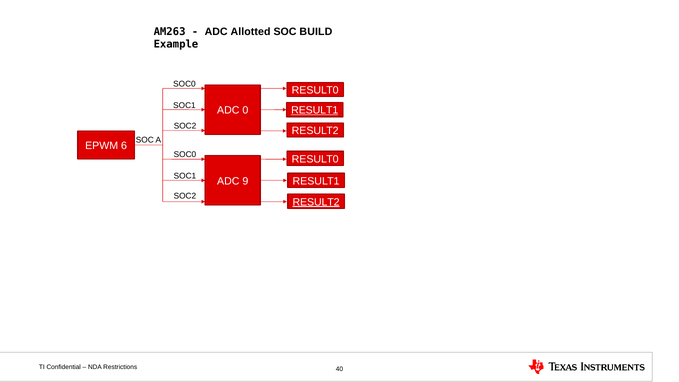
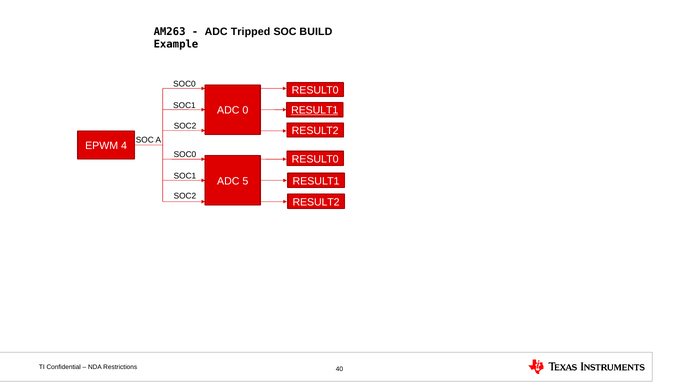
Allotted: Allotted -> Tripped
6: 6 -> 4
9: 9 -> 5
RESULT2 at (316, 202) underline: present -> none
